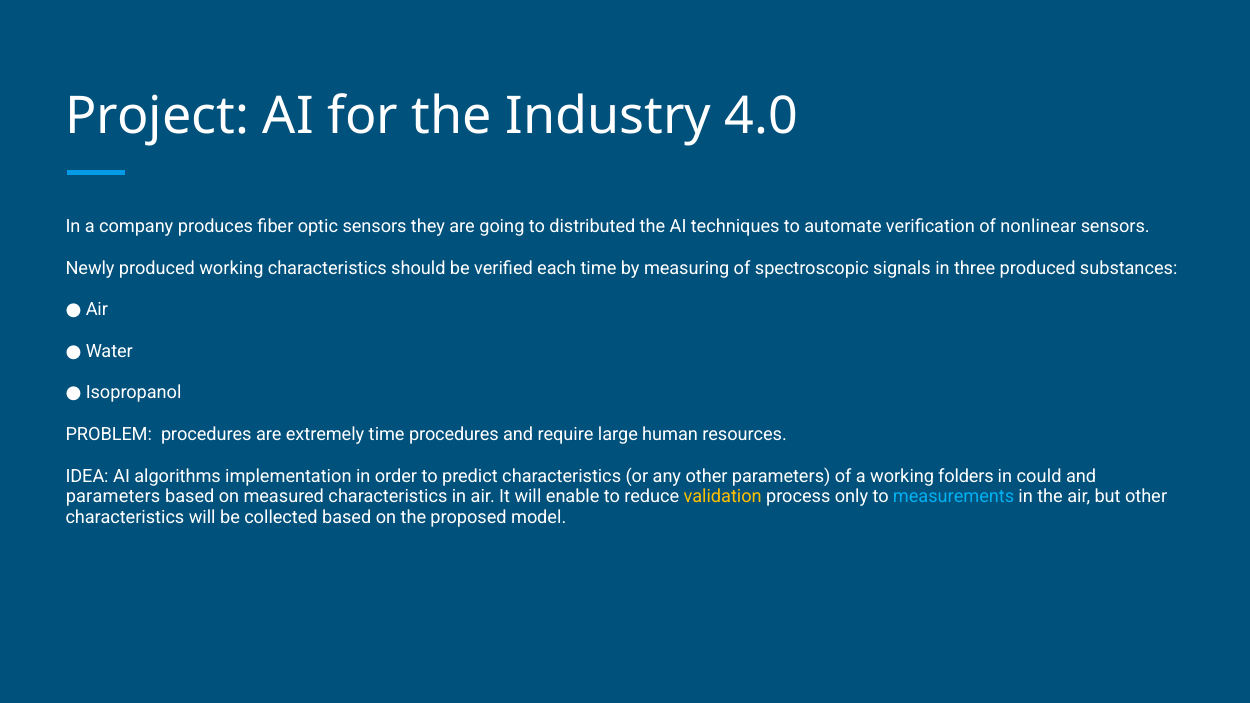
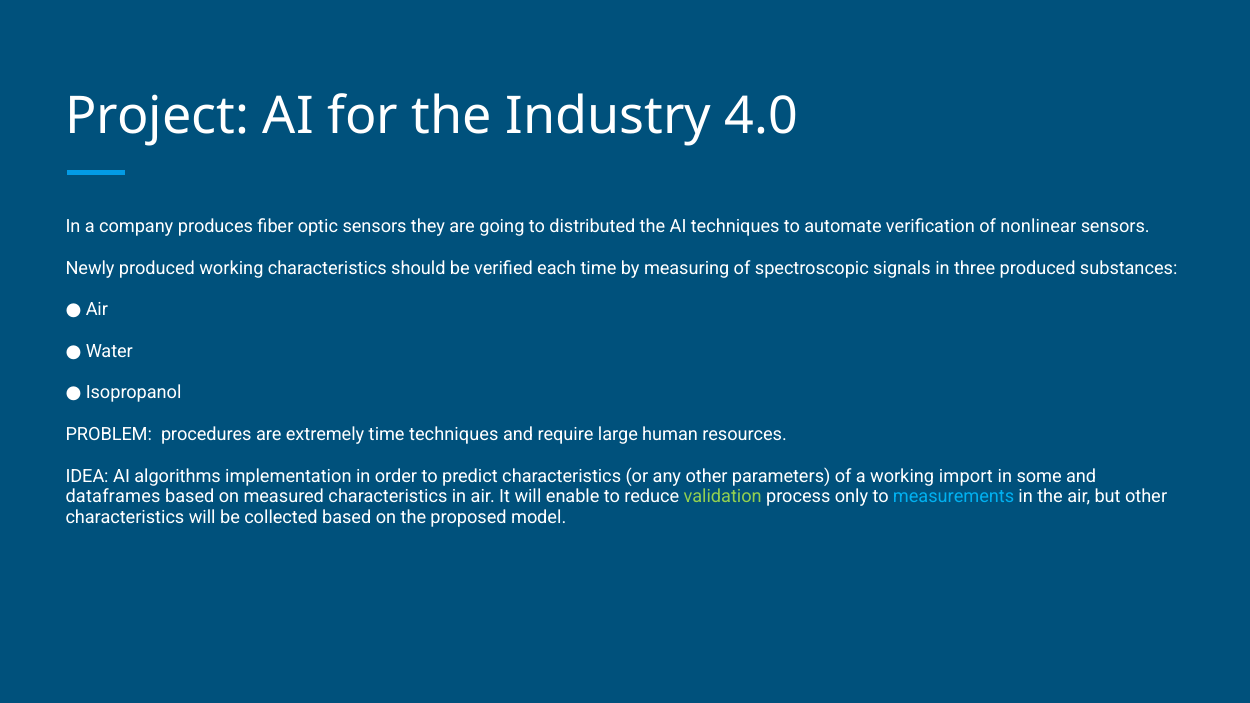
time procedures: procedures -> techniques
folders: folders -> import
could: could -> some
parameters at (113, 497): parameters -> dataframes
validation colour: yellow -> light green
